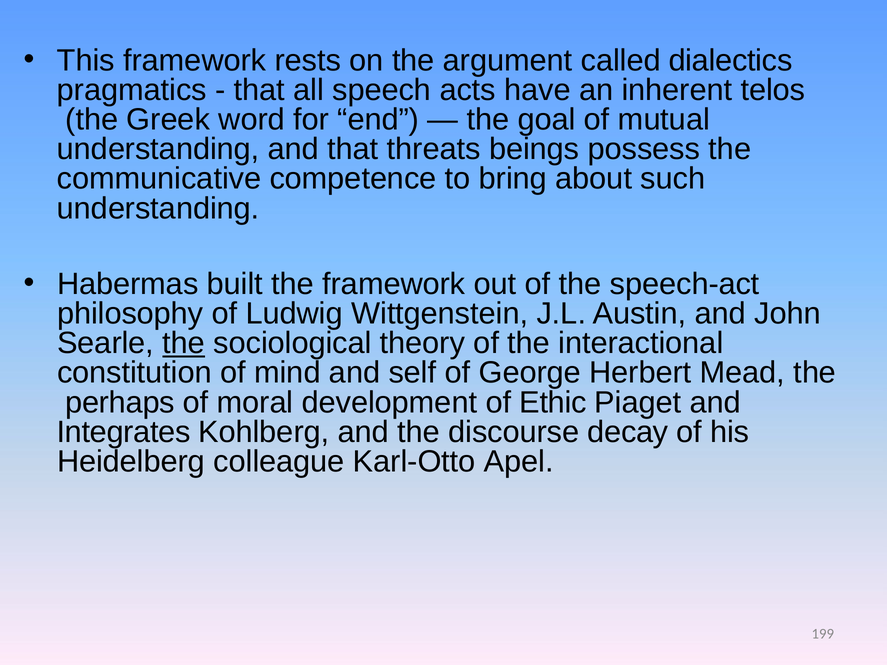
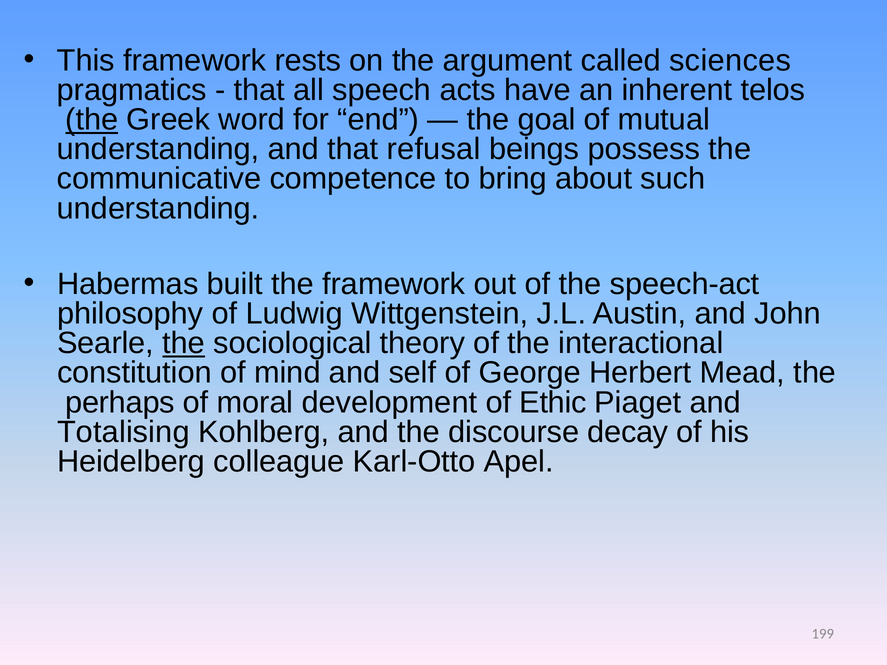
dialectics: dialectics -> sciences
the at (92, 120) underline: none -> present
threats: threats -> refusal
Integrates: Integrates -> Totalising
